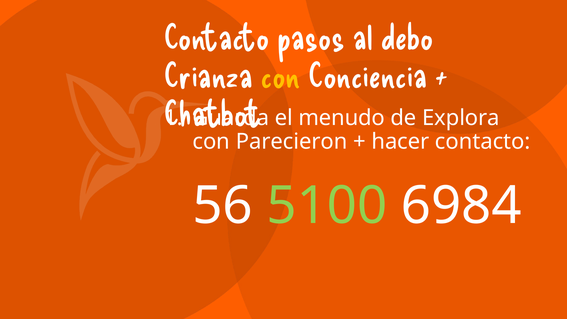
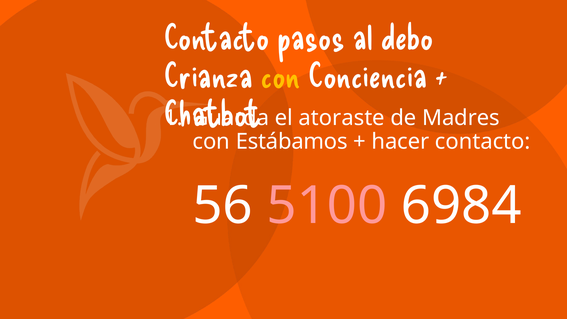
menudo: menudo -> atoraste
Explora: Explora -> Madres
Parecieron: Parecieron -> Estábamos
5100 colour: light green -> pink
